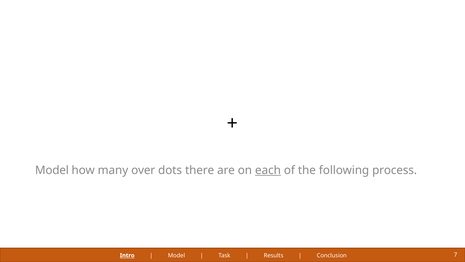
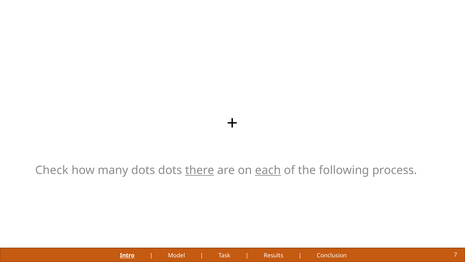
Model at (52, 170): Model -> Check
many over: over -> dots
there underline: none -> present
